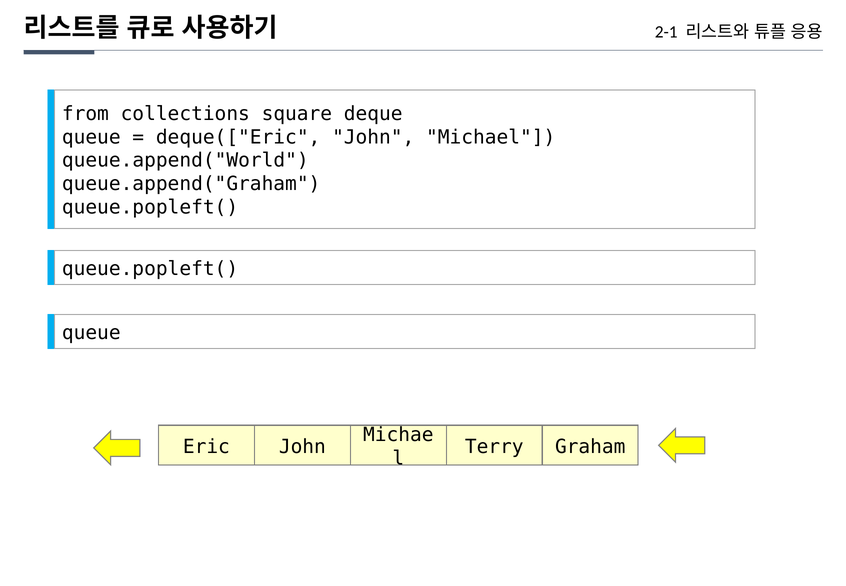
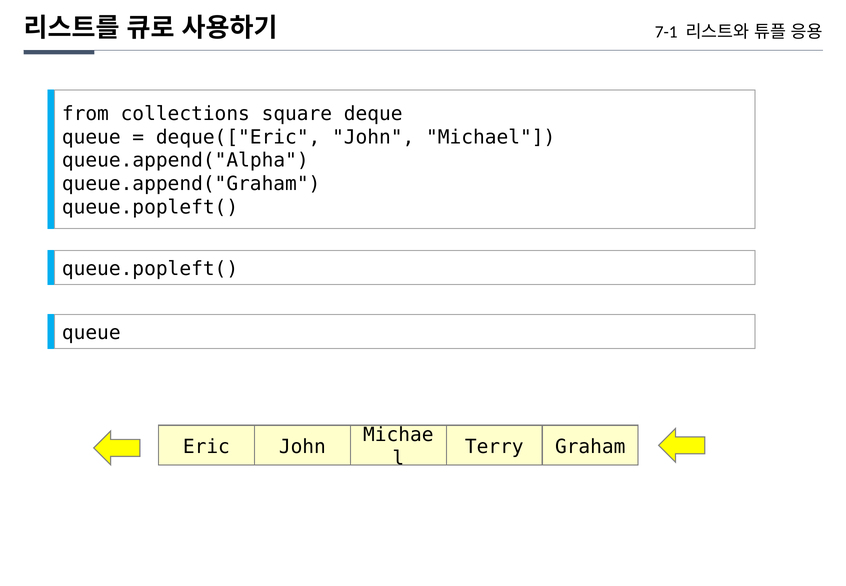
2-1: 2-1 -> 7-1
queue.append("World: queue.append("World -> queue.append("Alpha
